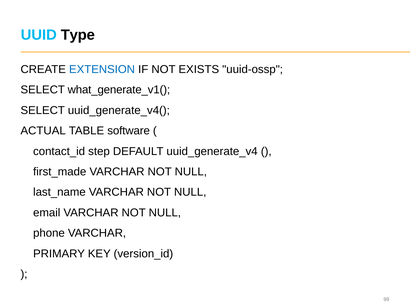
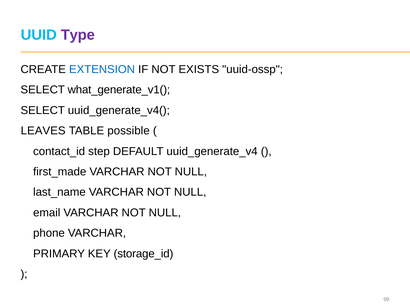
Type colour: black -> purple
ACTUAL: ACTUAL -> LEAVES
software: software -> possible
version_id: version_id -> storage_id
